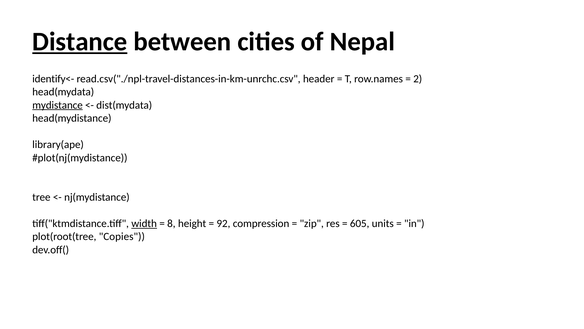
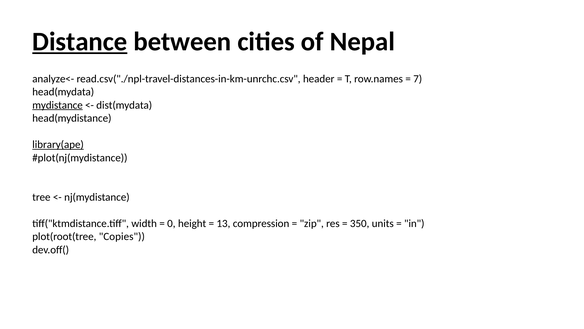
identify<-: identify<- -> analyze<-
2: 2 -> 7
library(ape underline: none -> present
width underline: present -> none
8: 8 -> 0
92: 92 -> 13
605: 605 -> 350
